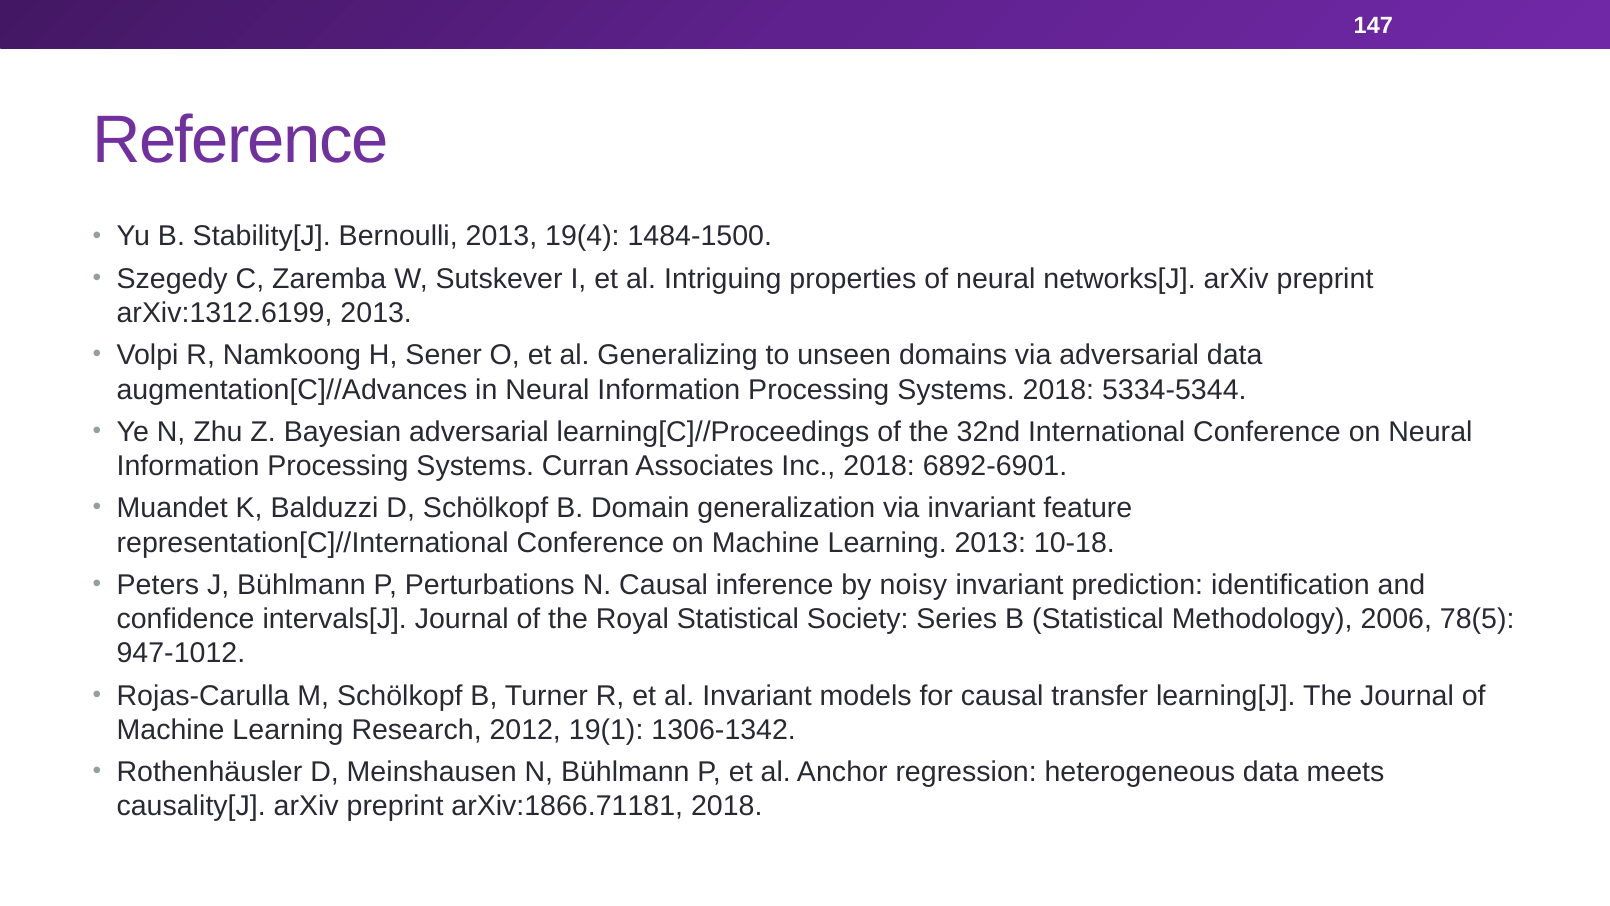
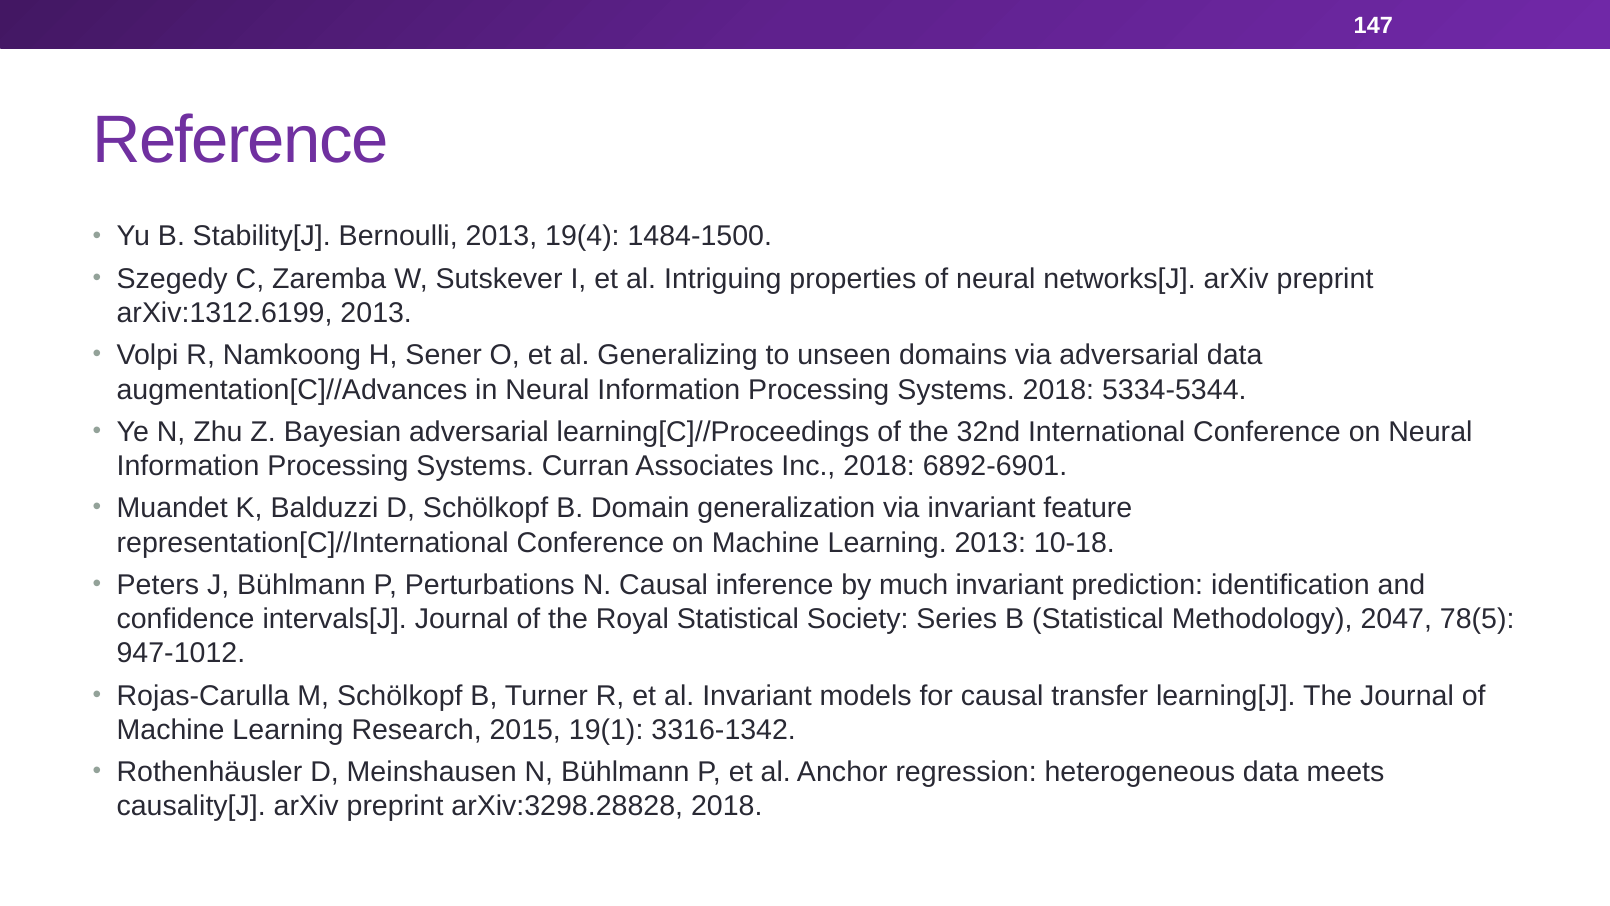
noisy: noisy -> much
2006: 2006 -> 2047
2012: 2012 -> 2015
1306-1342: 1306-1342 -> 3316-1342
arXiv:1866.71181: arXiv:1866.71181 -> arXiv:3298.28828
